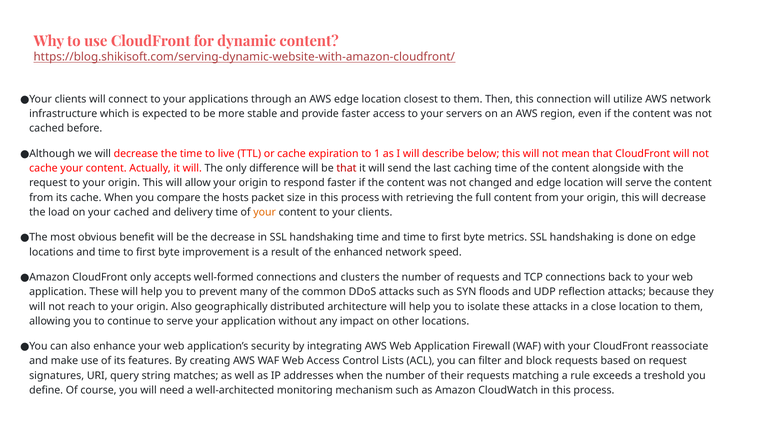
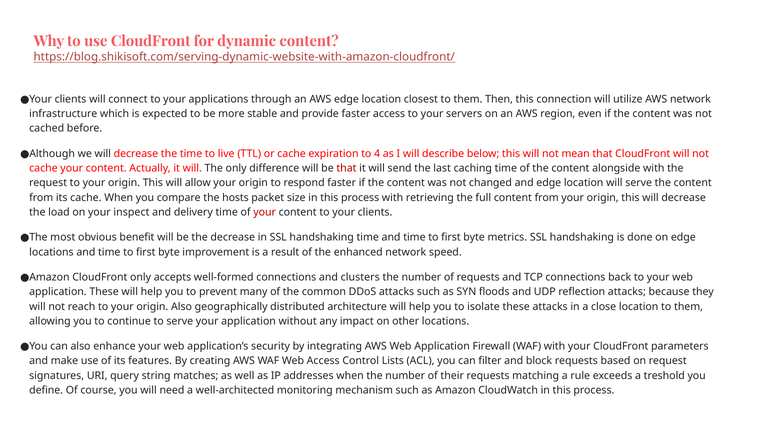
1: 1 -> 4
your cached: cached -> inspect
your at (265, 212) colour: orange -> red
reassociate: reassociate -> parameters
